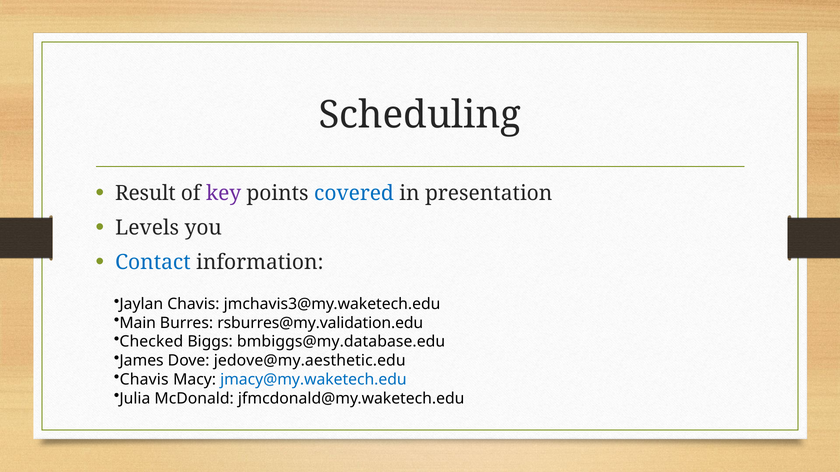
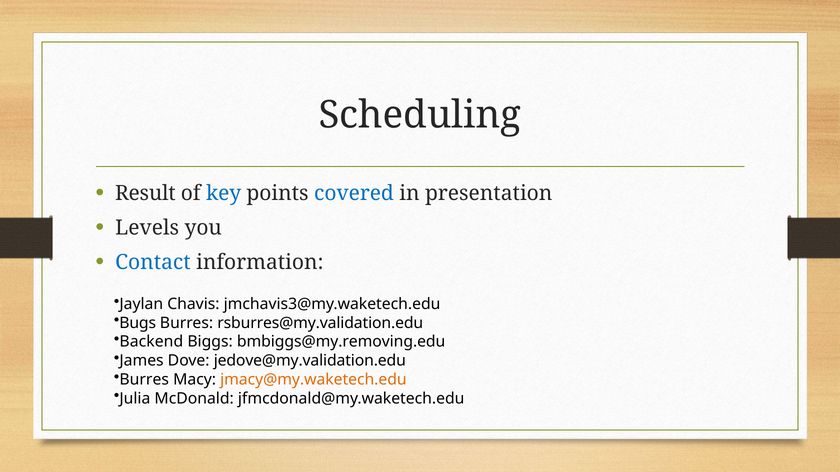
key colour: purple -> blue
Main: Main -> Bugs
Checked: Checked -> Backend
bmbiggs@my.database.edu: bmbiggs@my.database.edu -> bmbiggs@my.removing.edu
jedove@my.aesthetic.edu: jedove@my.aesthetic.edu -> jedove@my.validation.edu
Chavis at (144, 380): Chavis -> Burres
jmacy@my.waketech.edu colour: blue -> orange
